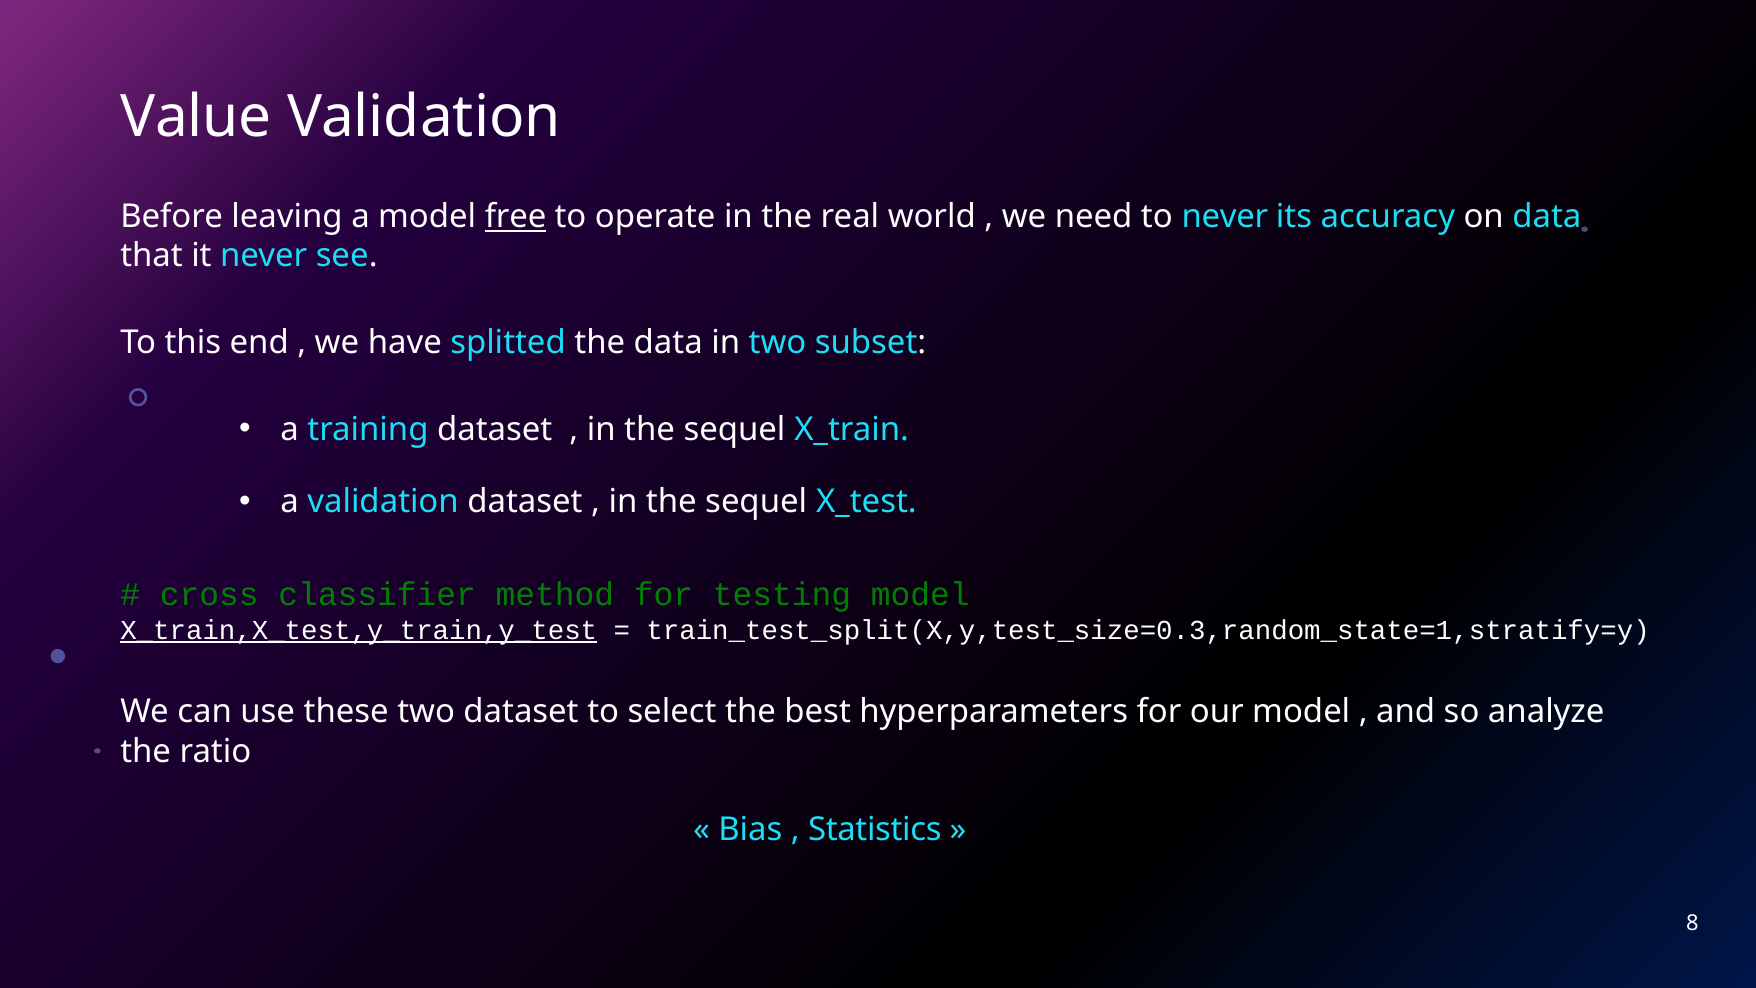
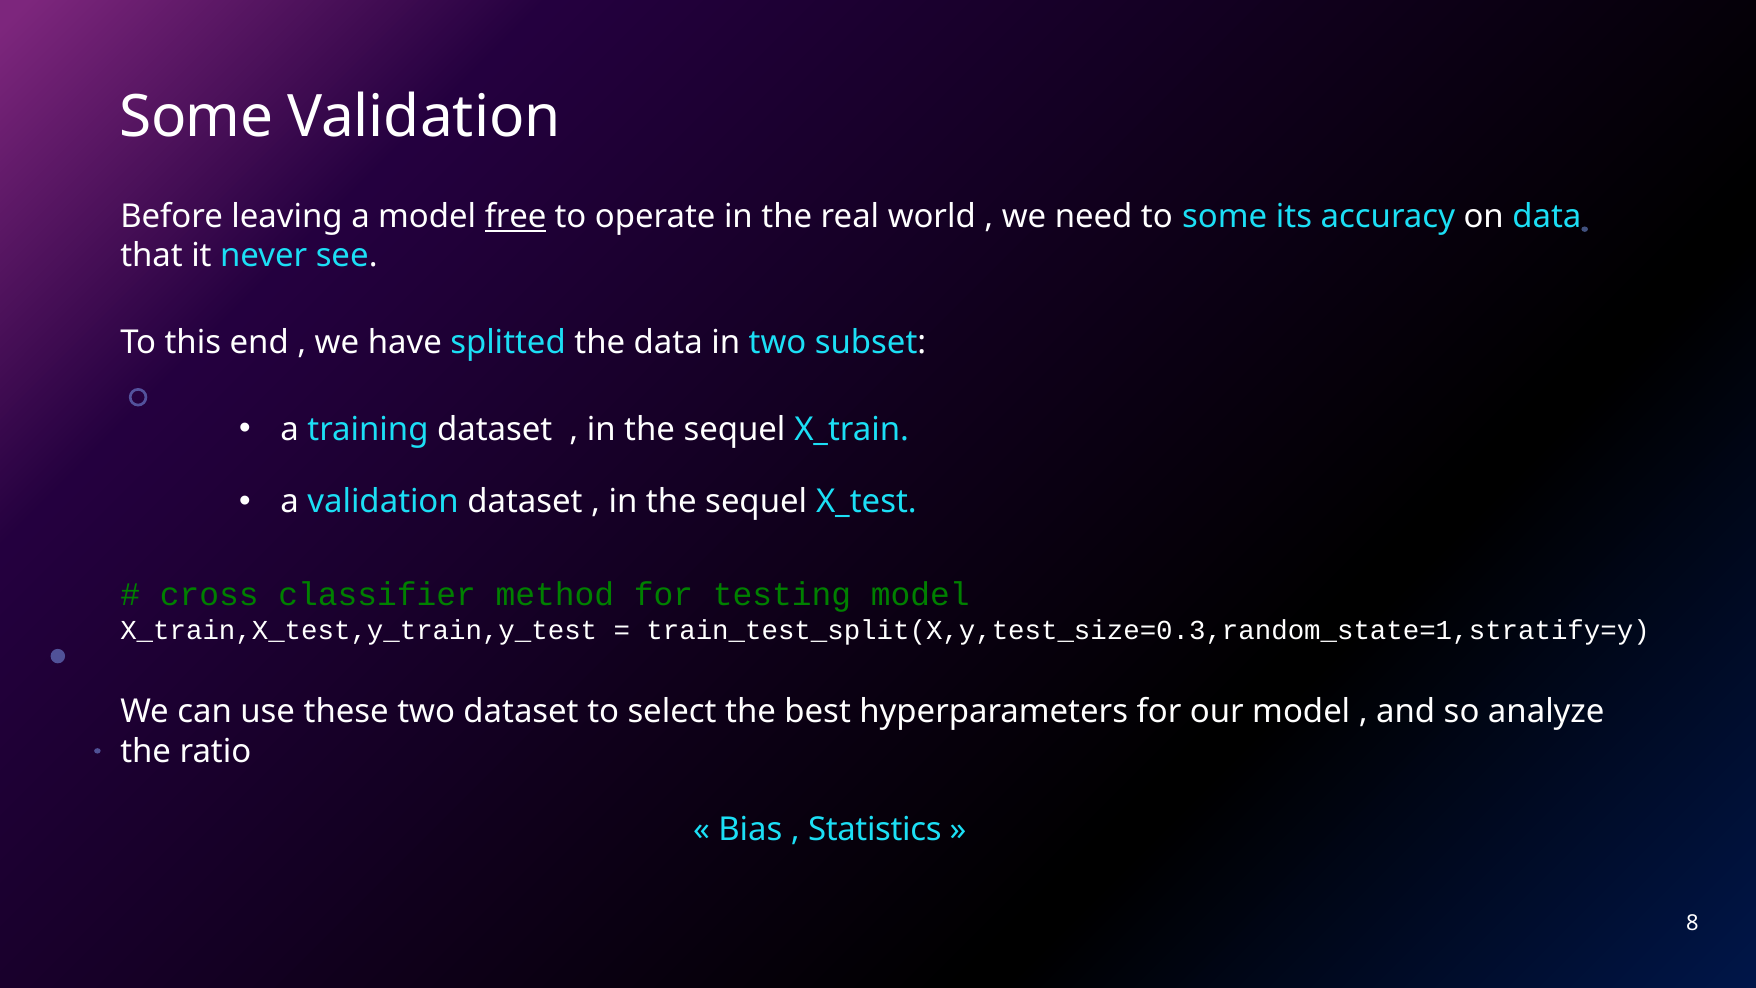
Value at (196, 117): Value -> Some
to never: never -> some
X_train,X_test,y_train,y_test underline: present -> none
